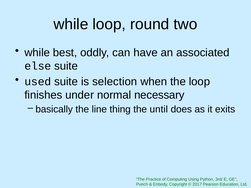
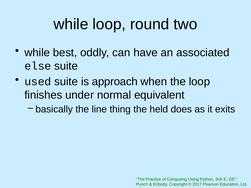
selection: selection -> approach
necessary: necessary -> equivalent
until: until -> held
